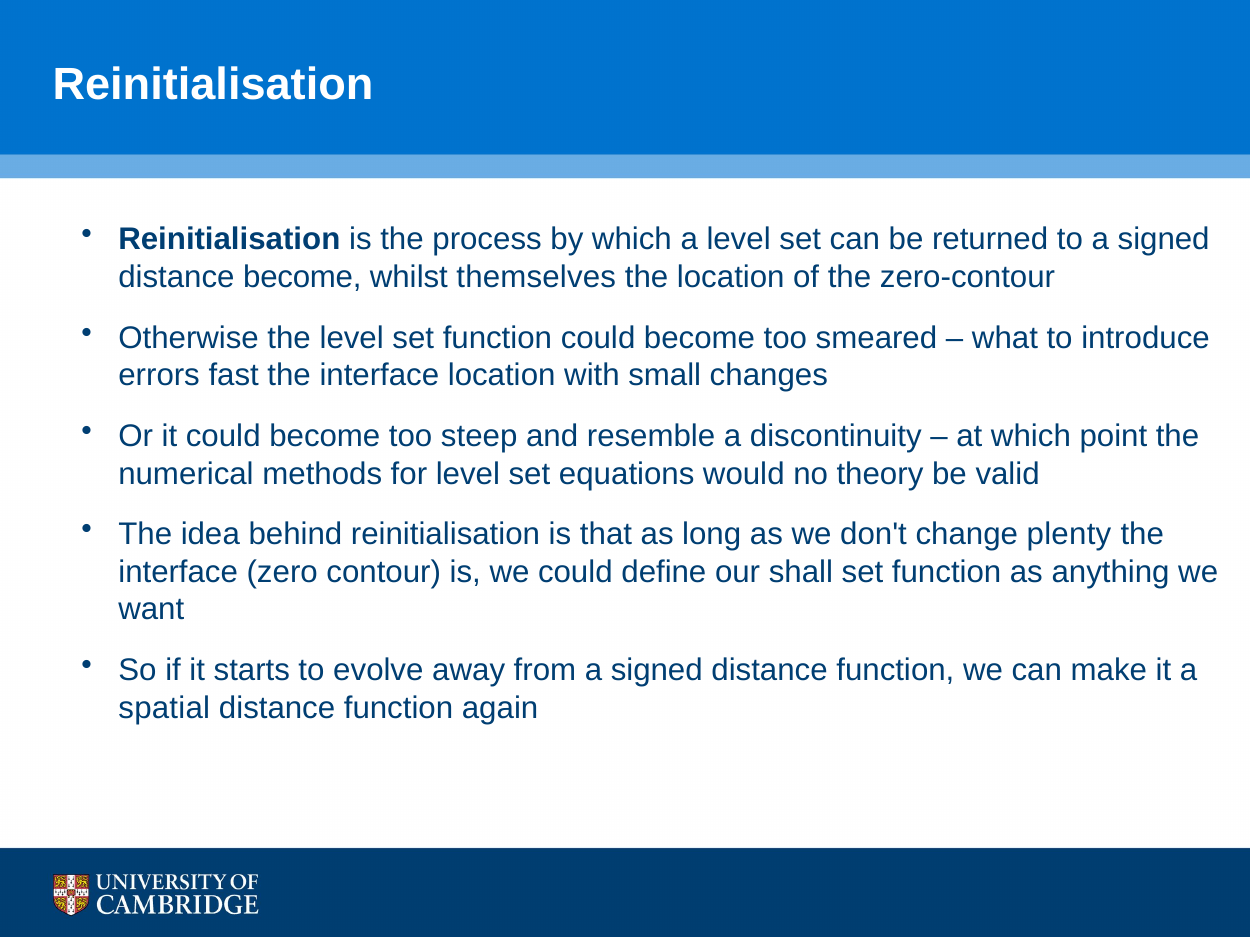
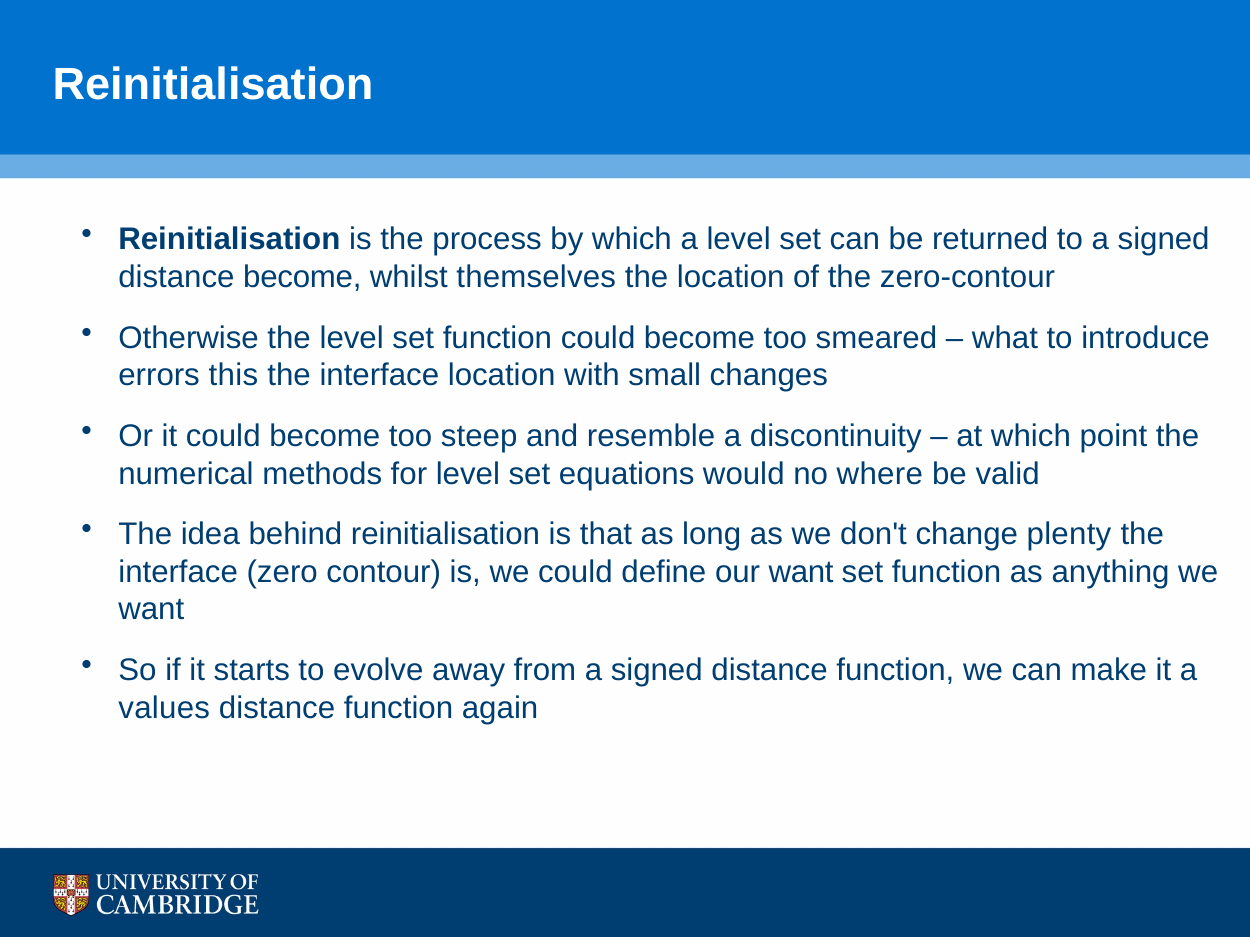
fast: fast -> this
theory: theory -> where
our shall: shall -> want
spatial: spatial -> values
